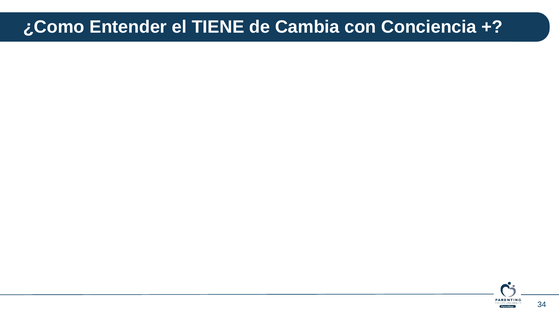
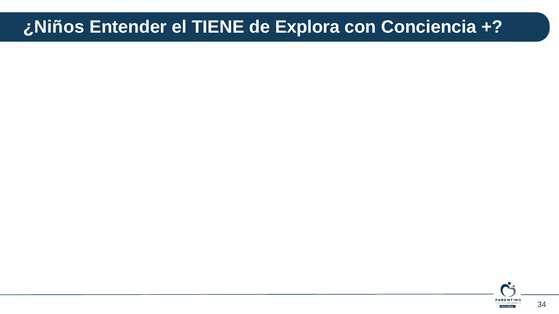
¿Como: ¿Como -> ¿Niños
Cambia: Cambia -> Explora
